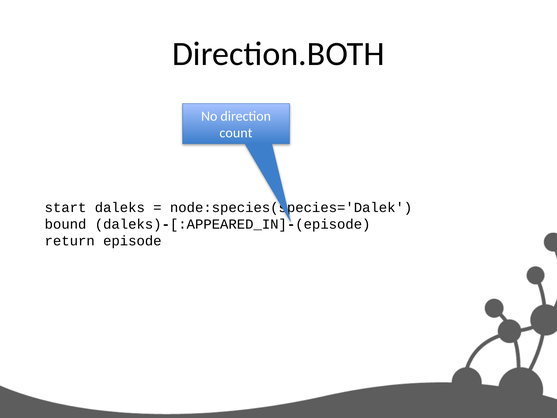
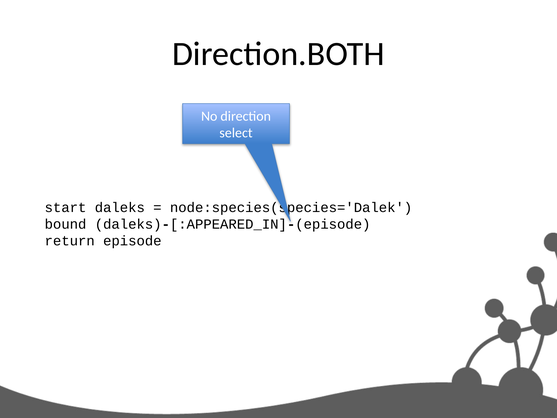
count: count -> select
